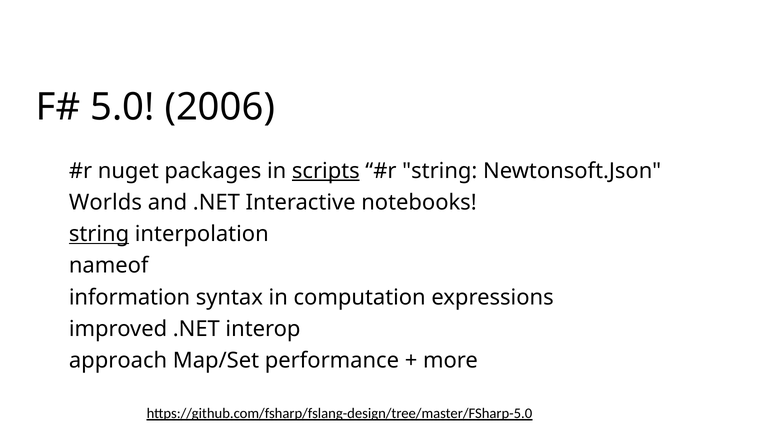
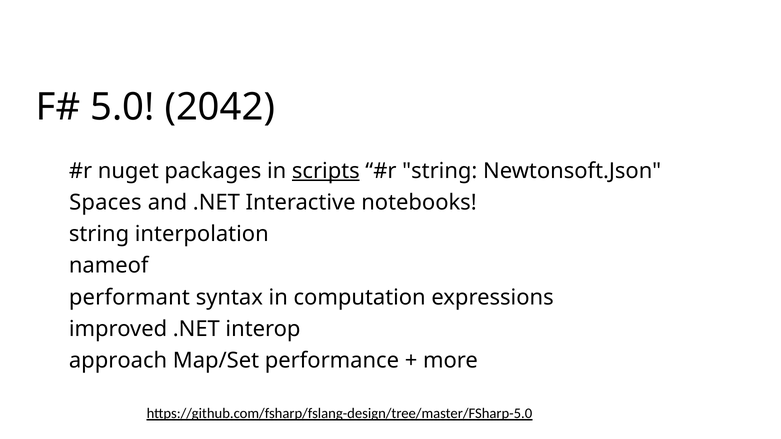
2006: 2006 -> 2042
Worlds: Worlds -> Spaces
string at (99, 234) underline: present -> none
information: information -> performant
